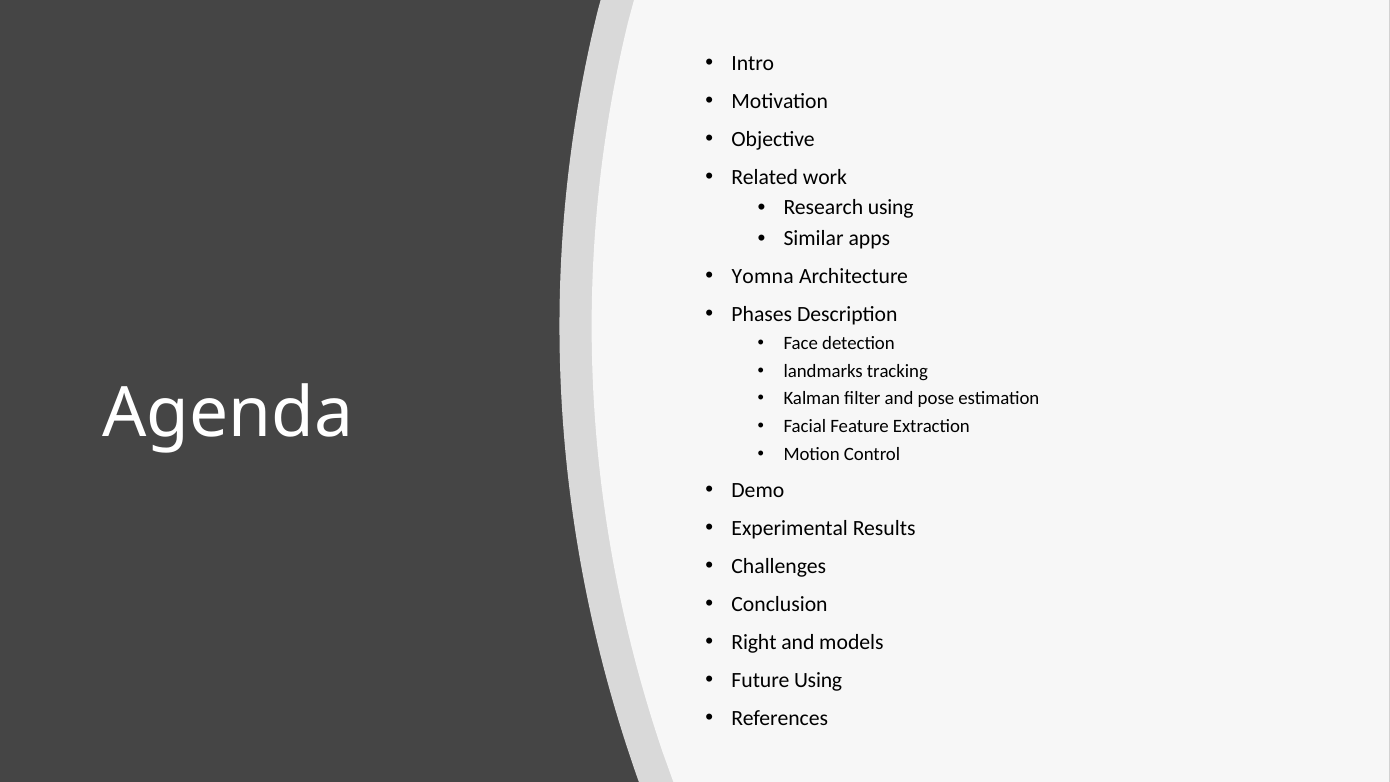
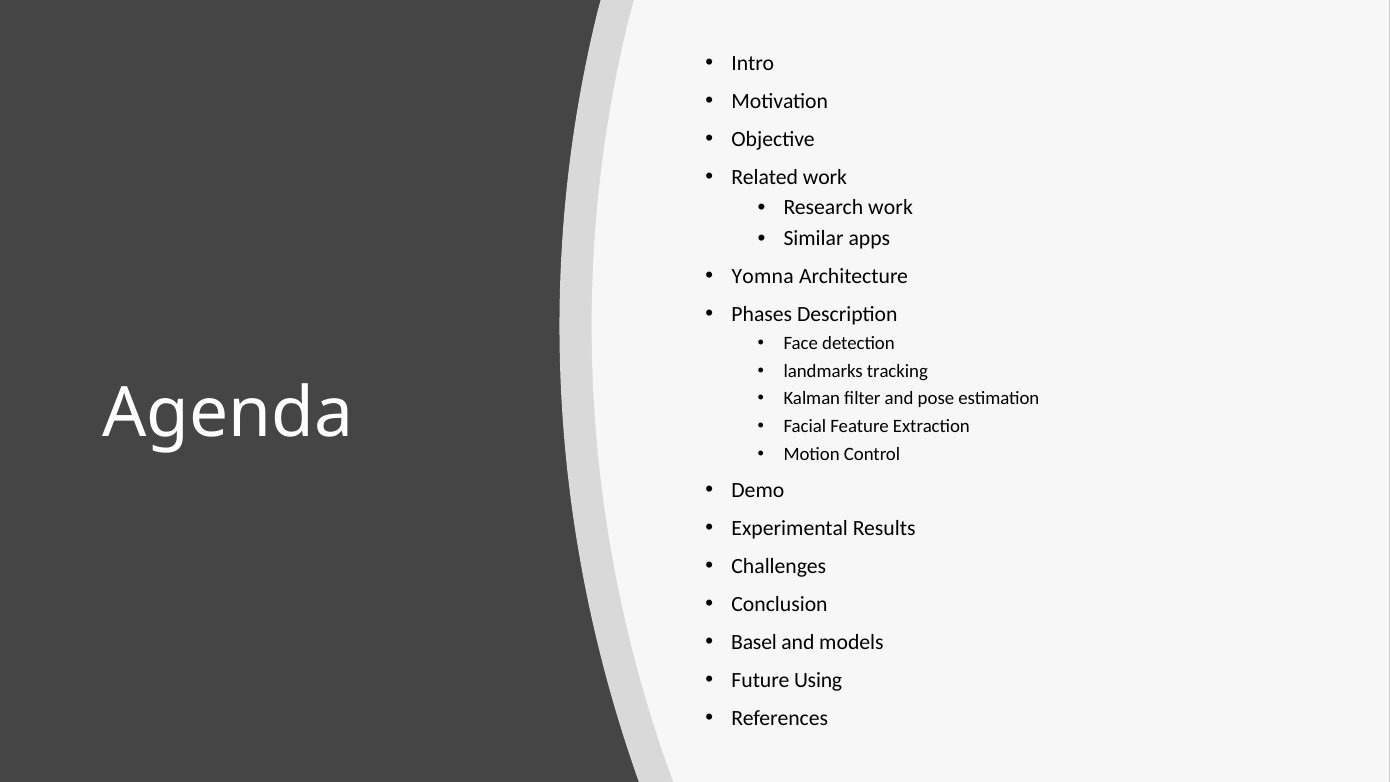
Research using: using -> work
Right: Right -> Basel
